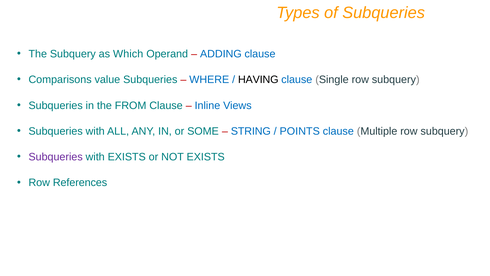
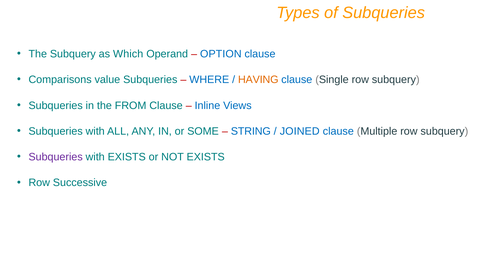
ADDING: ADDING -> OPTION
HAVING colour: black -> orange
POINTS: POINTS -> JOINED
References: References -> Successive
